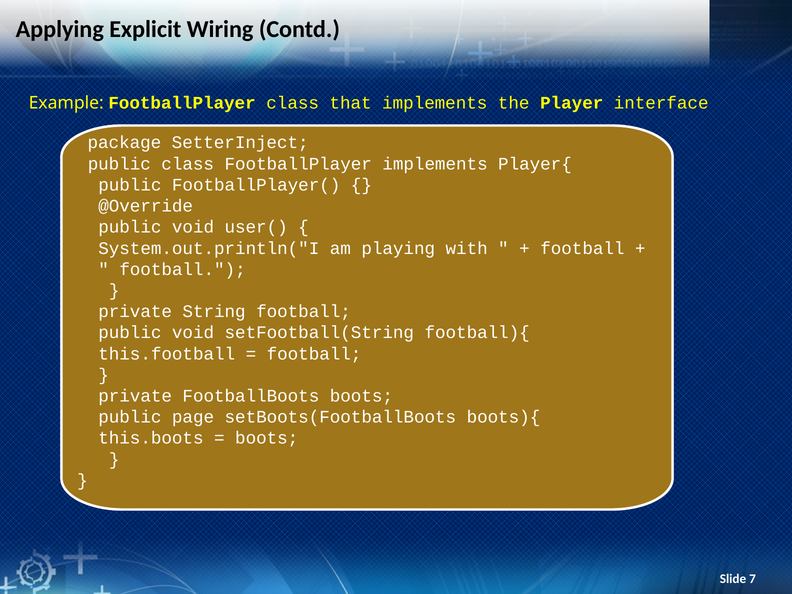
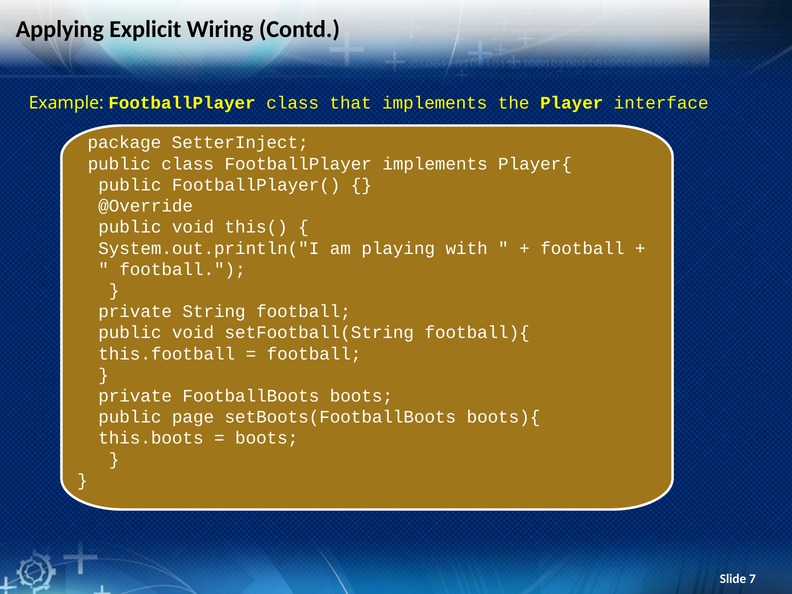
user(: user( -> this(
